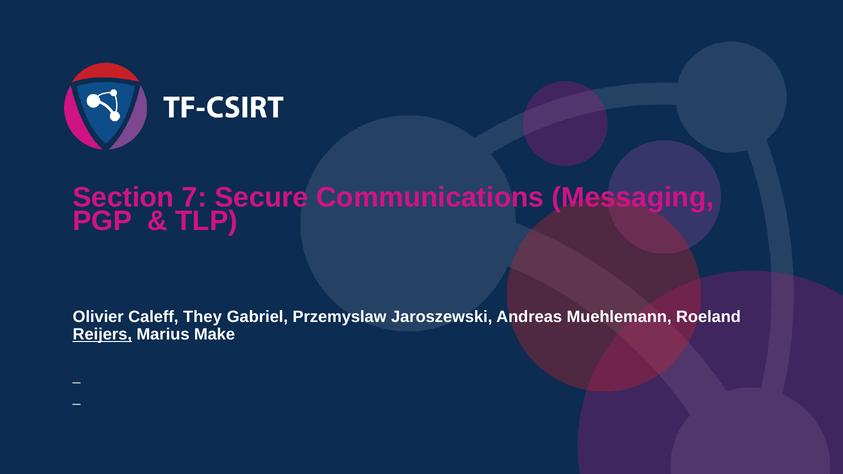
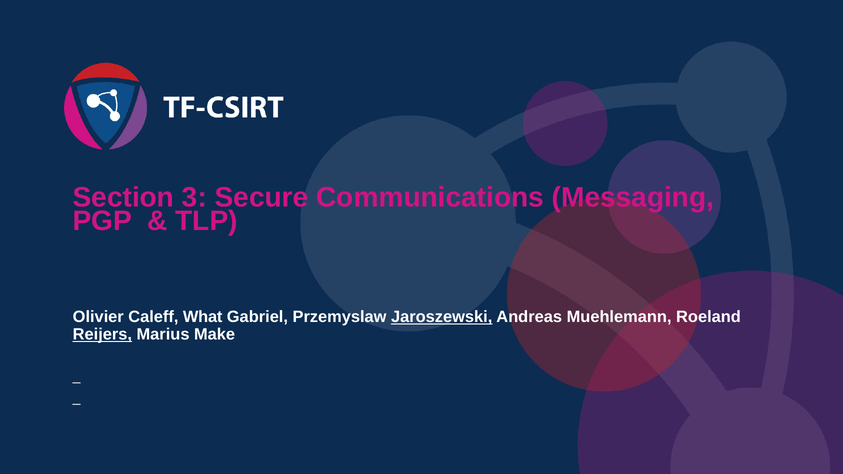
7: 7 -> 3
They: They -> What
Jaroszewski underline: none -> present
